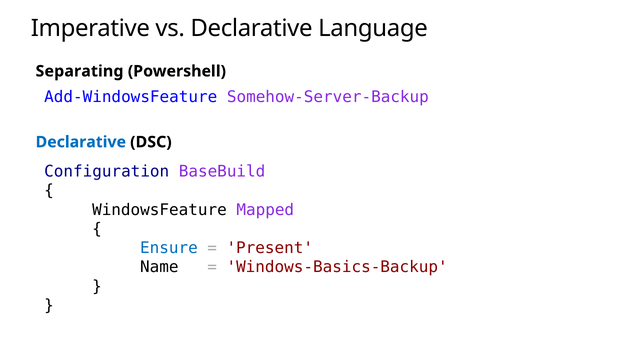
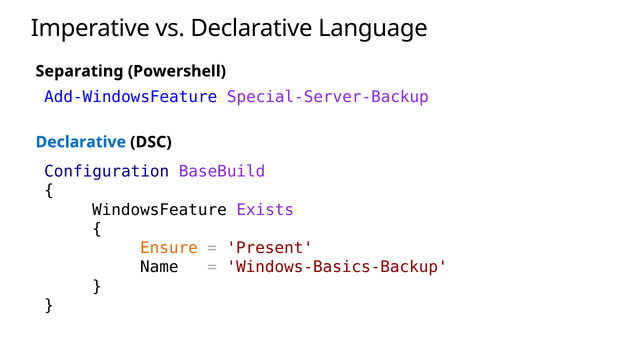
Somehow-Server-Backup: Somehow-Server-Backup -> Special-Server-Backup
Mapped: Mapped -> Exists
Ensure colour: blue -> orange
